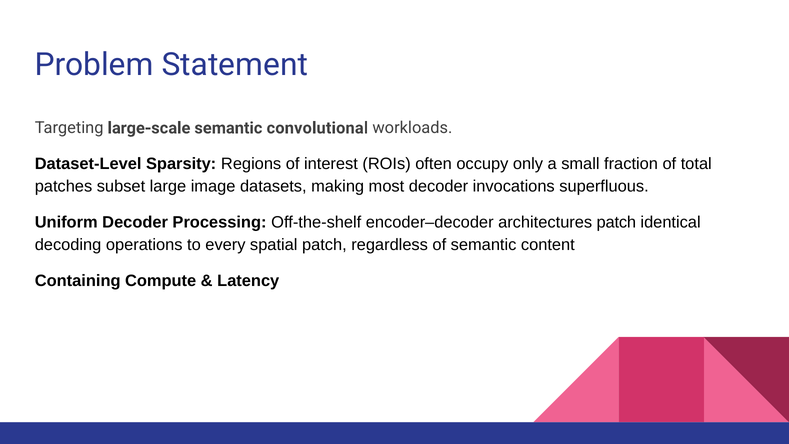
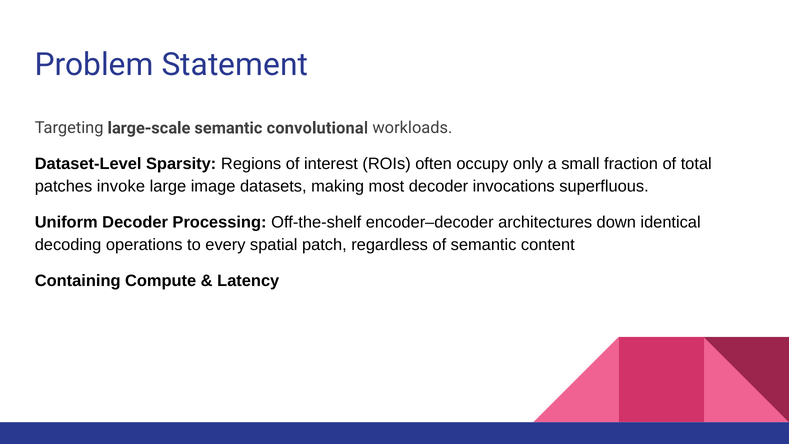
subset: subset -> invoke
architectures patch: patch -> down
